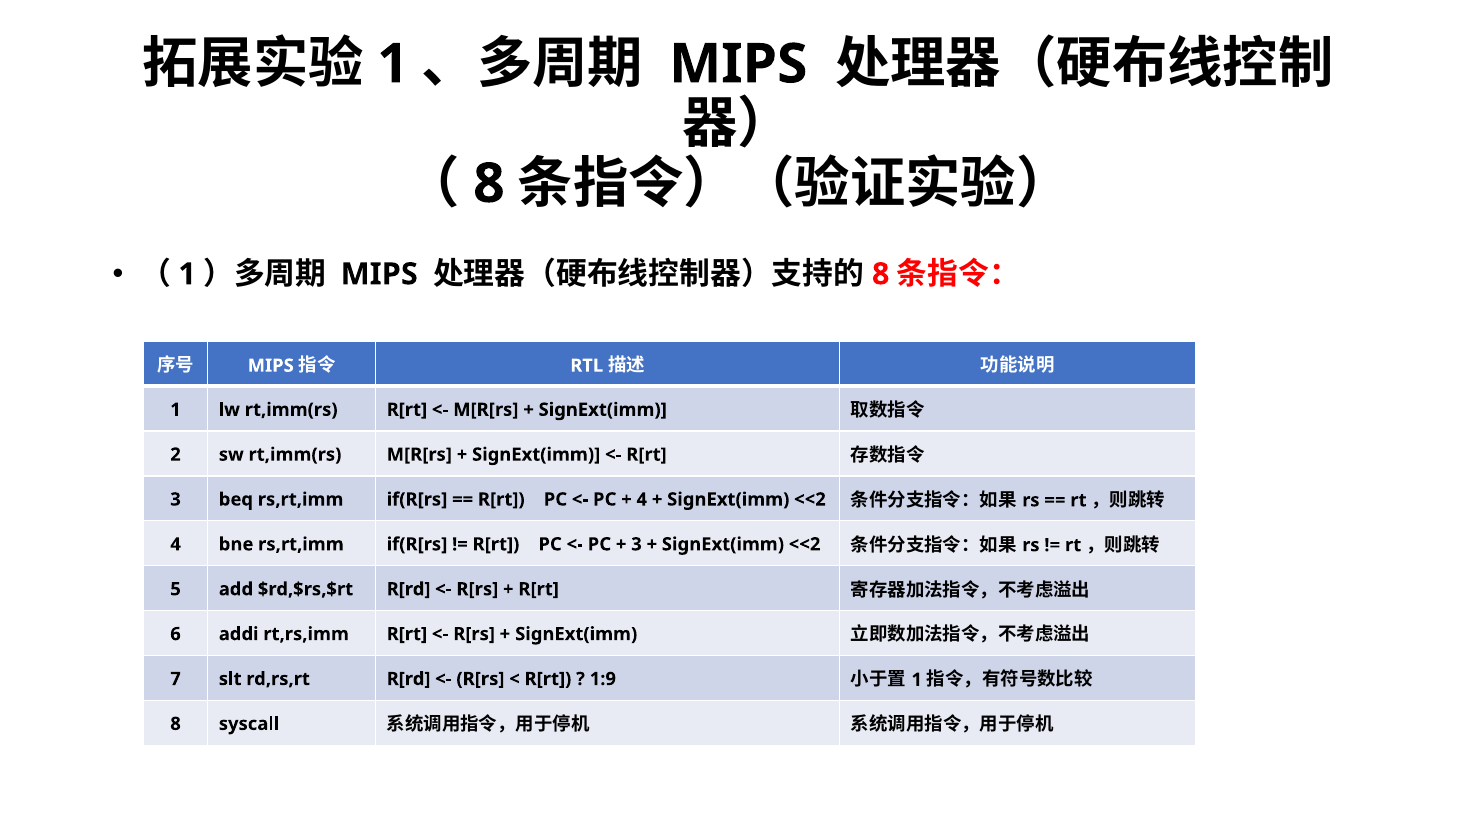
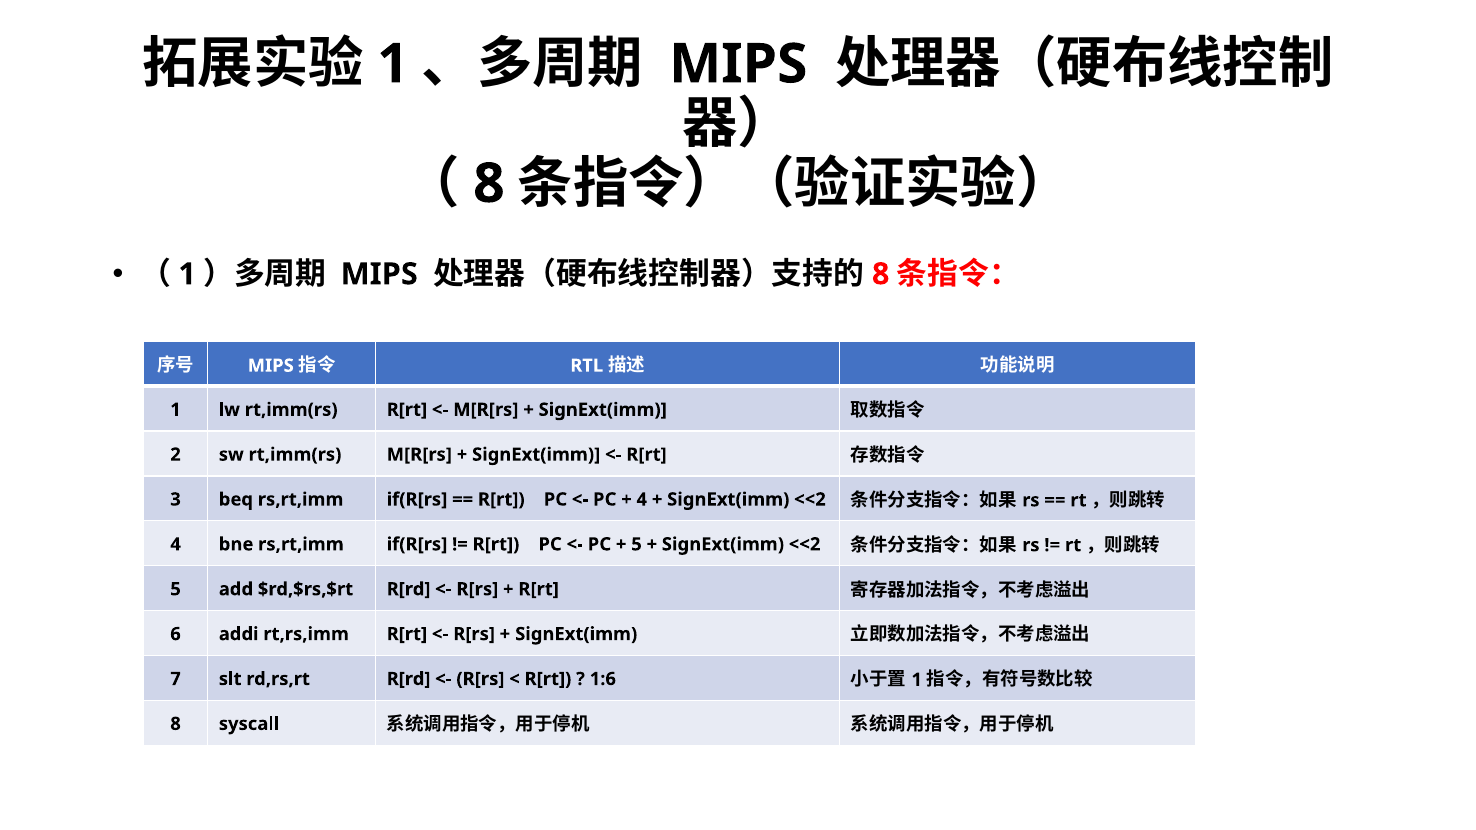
3 at (637, 544): 3 -> 5
1:9: 1:9 -> 1:6
